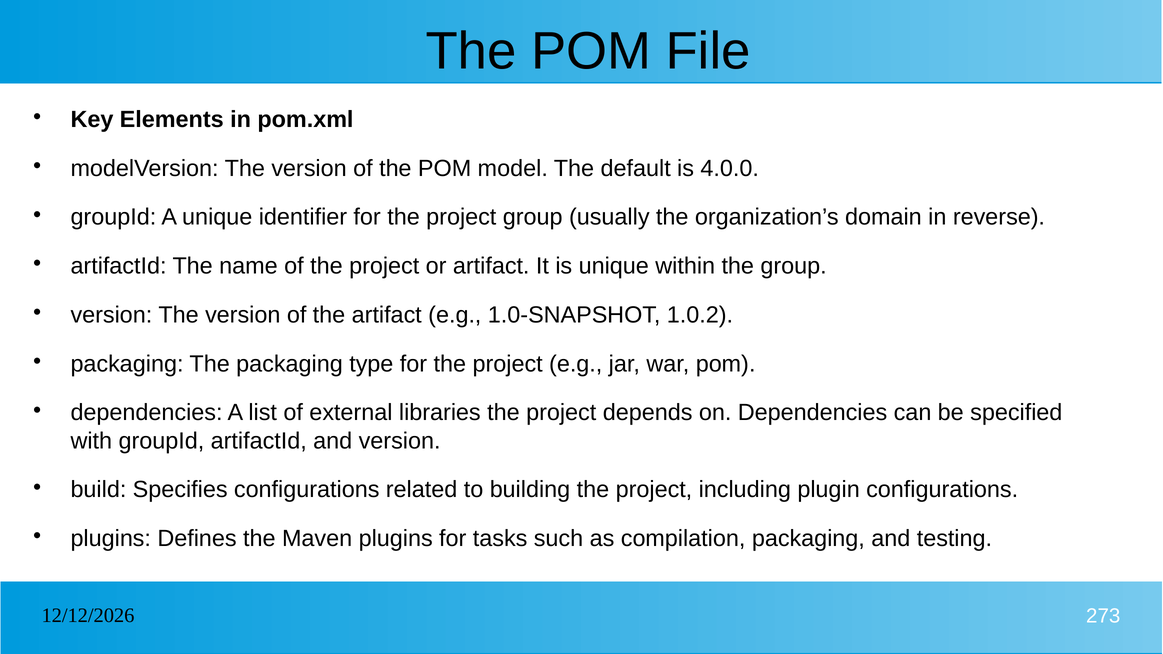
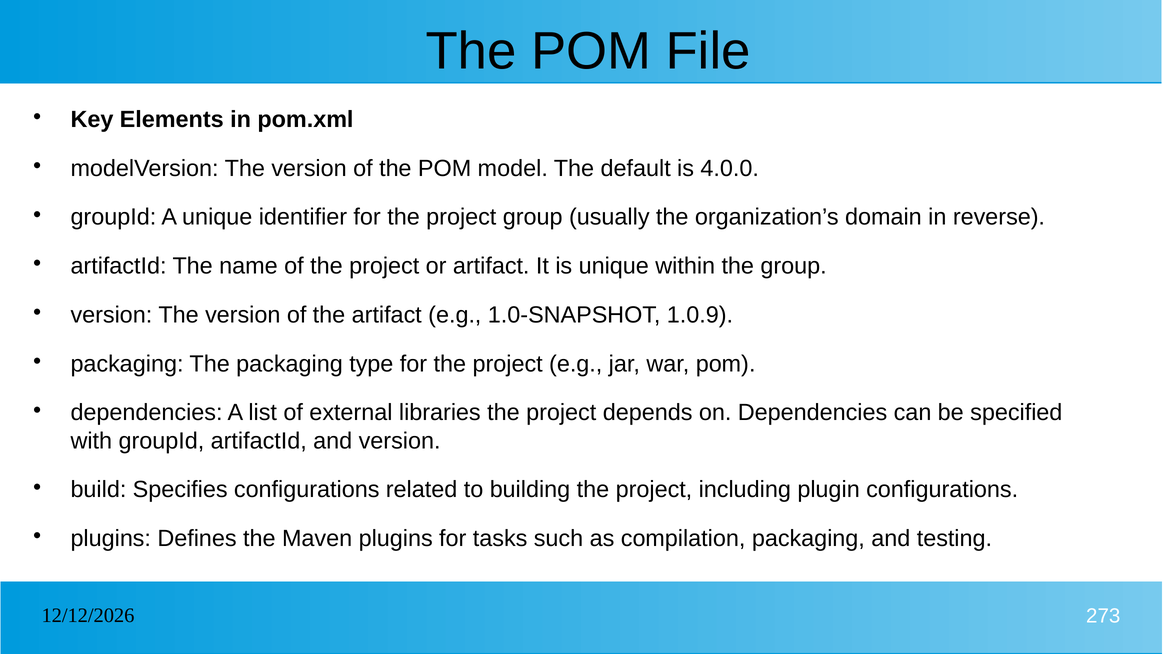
1.0.2: 1.0.2 -> 1.0.9
